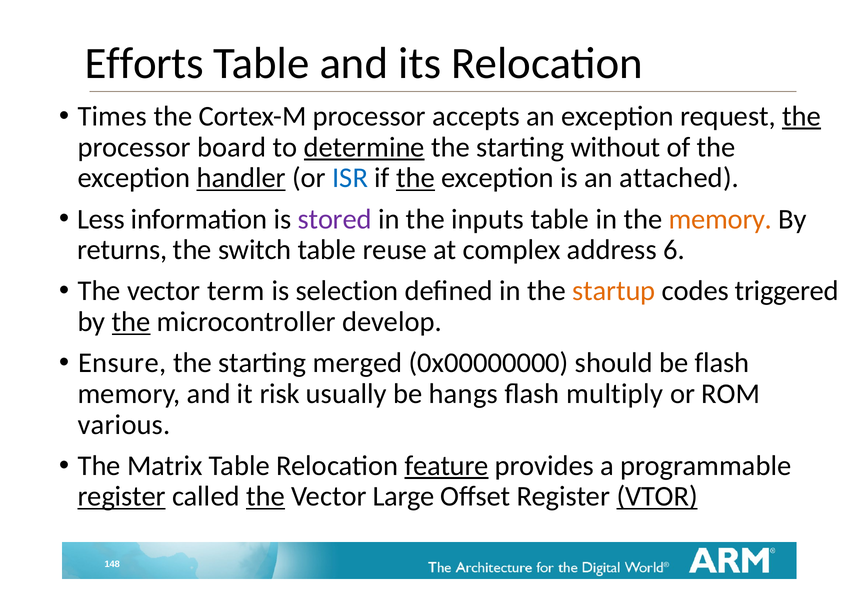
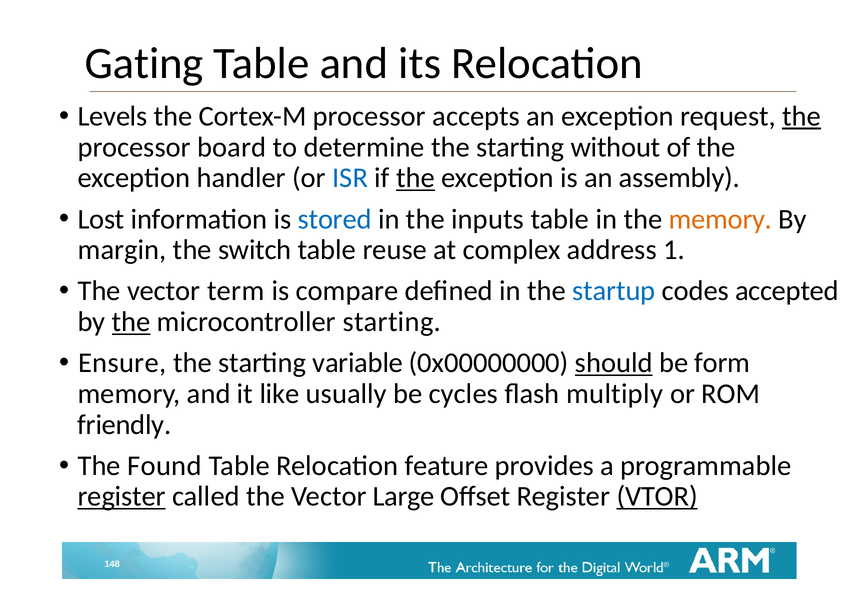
Efforts: Efforts -> Gating
Times: Times -> Levels
determine underline: present -> none
handler underline: present -> none
attached: attached -> assembly
Less: Less -> Lost
stored colour: purple -> blue
returns: returns -> margin
6: 6 -> 1
selection: selection -> compare
startup colour: orange -> blue
triggered: triggered -> accepted
microcontroller develop: develop -> starting
merged: merged -> variable
should underline: none -> present
be flash: flash -> form
risk: risk -> like
hangs: hangs -> cycles
various: various -> friendly
Matrix: Matrix -> Found
feature underline: present -> none
the at (266, 497) underline: present -> none
